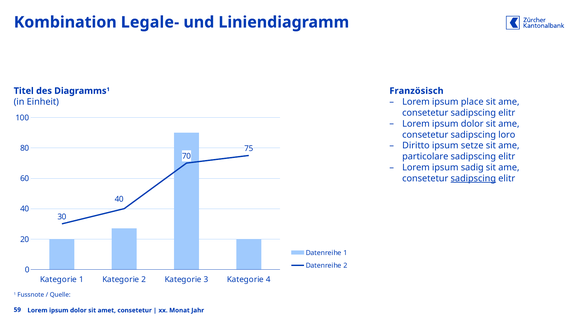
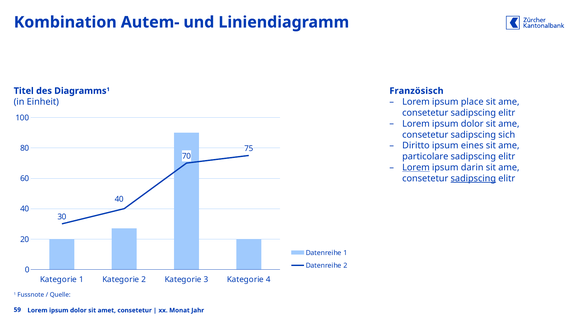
Legale-: Legale- -> Autem-
loro: loro -> sich
setze: setze -> eines
Lorem at (416, 168) underline: none -> present
sadig: sadig -> darin
